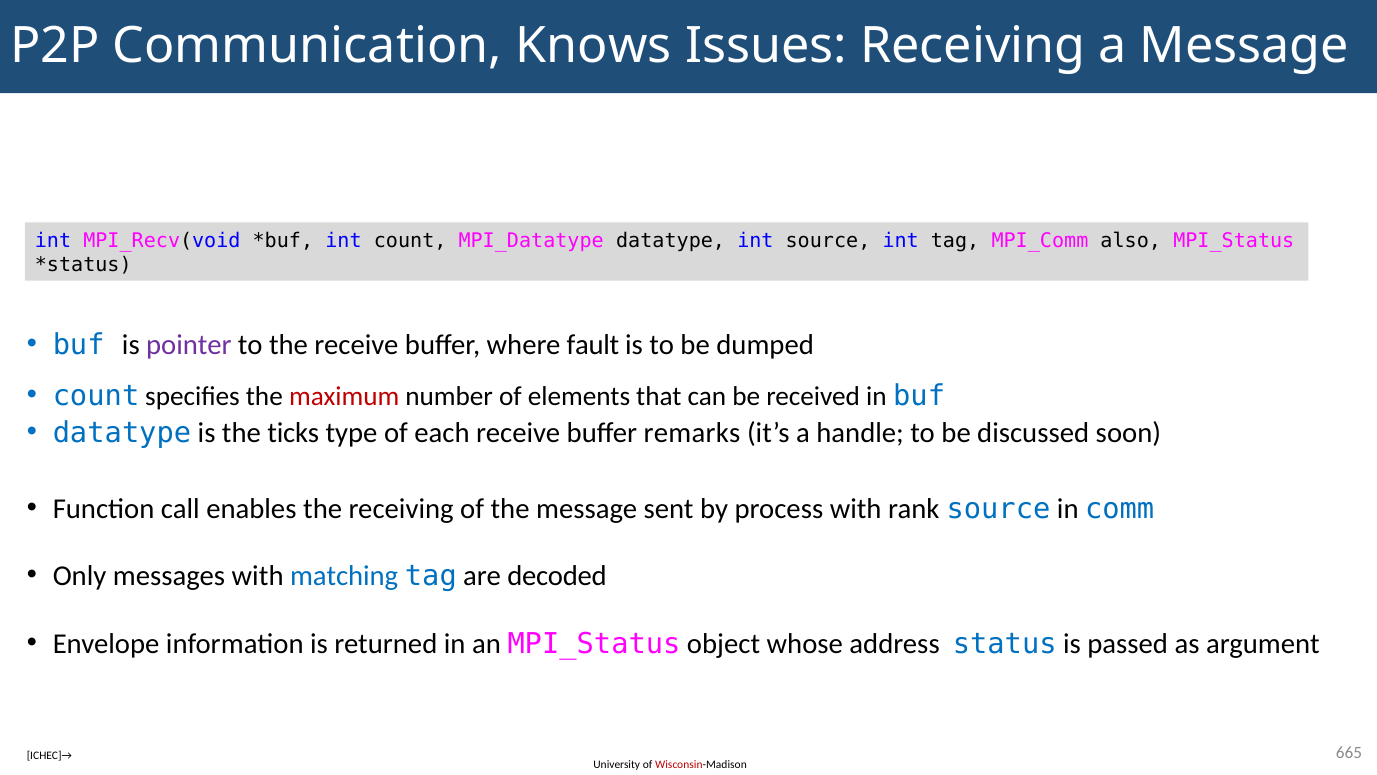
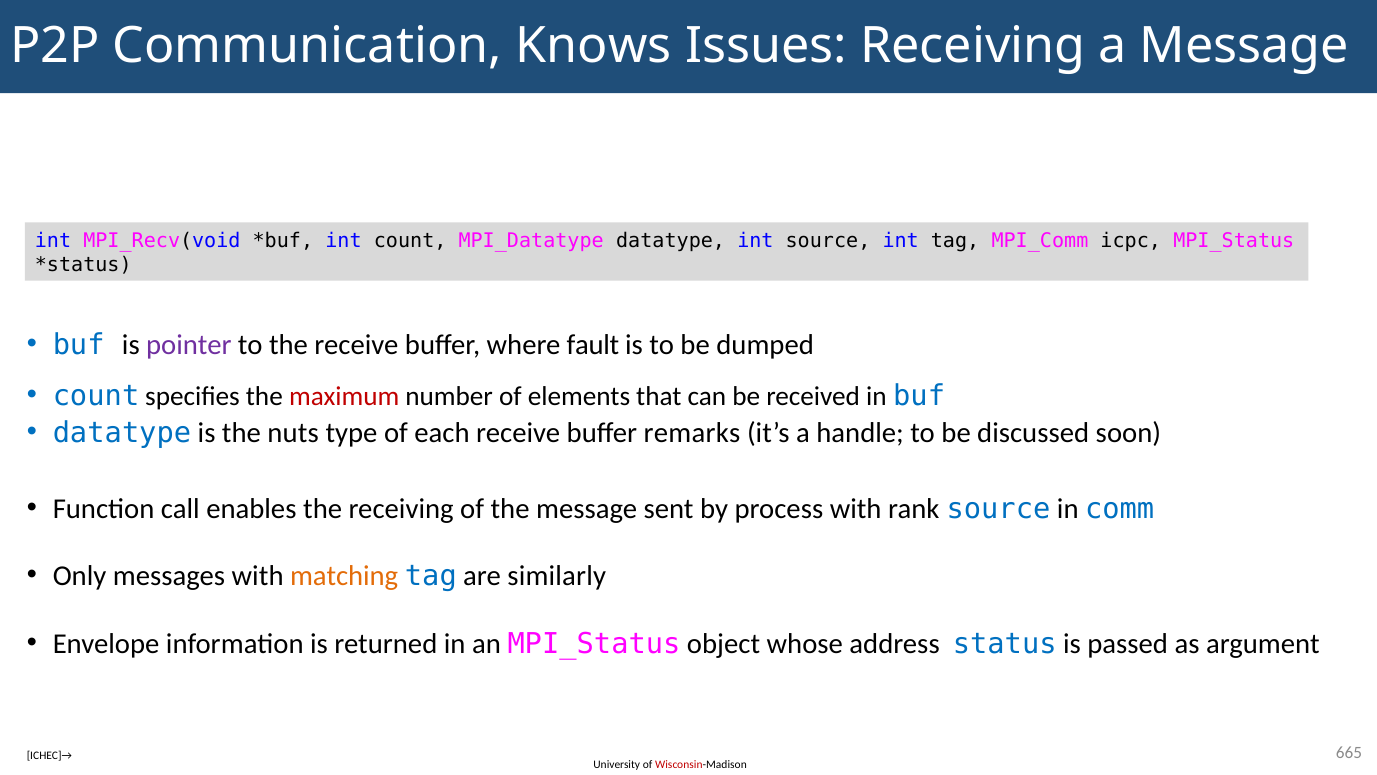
also: also -> icpc
ticks: ticks -> nuts
matching colour: blue -> orange
decoded: decoded -> similarly
